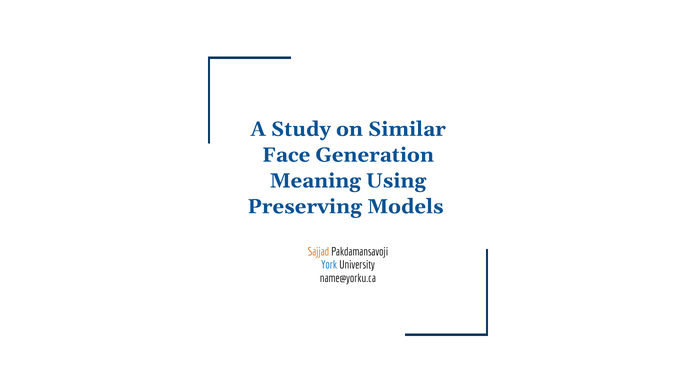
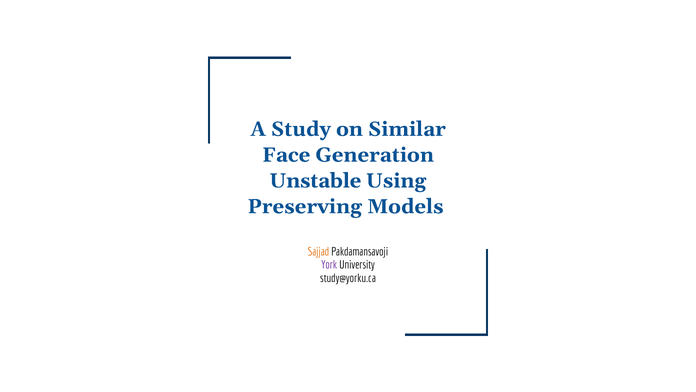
Meaning: Meaning -> Unstable
York colour: blue -> purple
name@yorku.ca: name@yorku.ca -> study@yorku.ca
